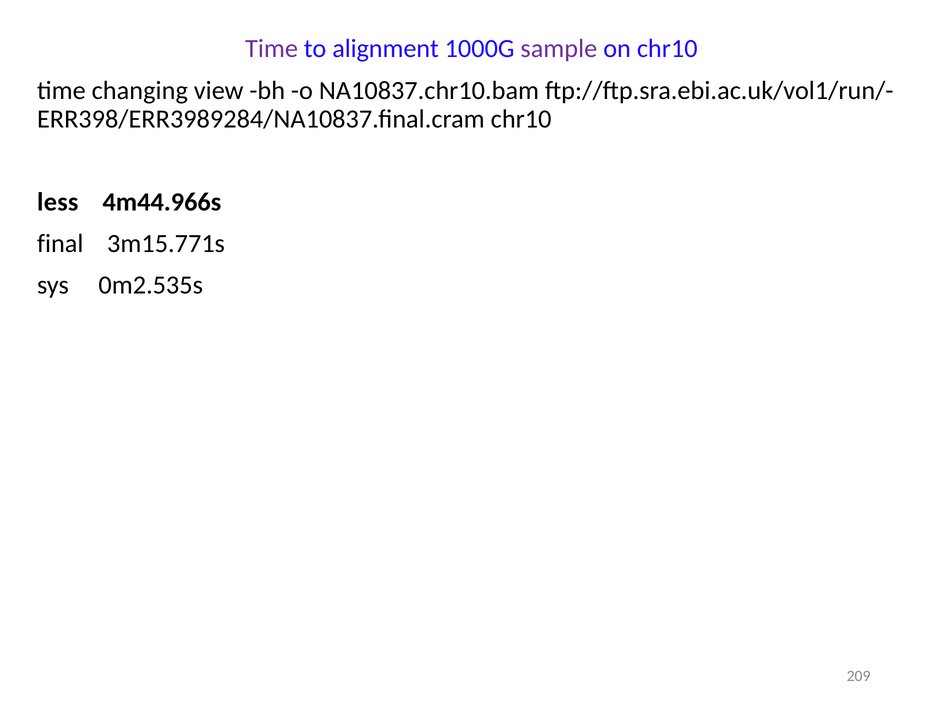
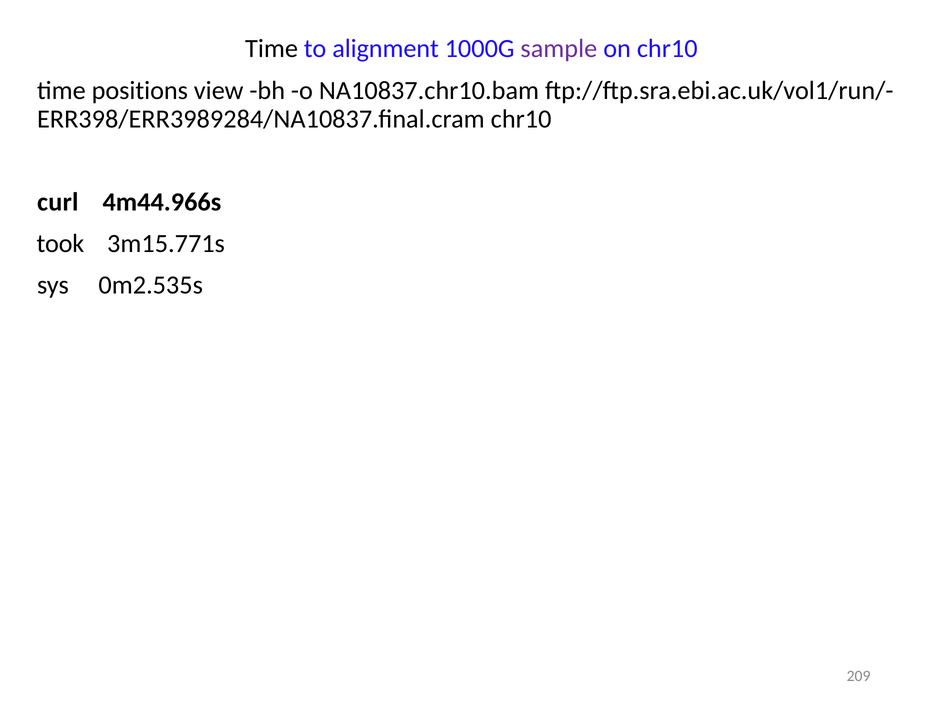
Time at (272, 49) colour: purple -> black
changing: changing -> positions
less: less -> curl
final at (60, 244): final -> took
